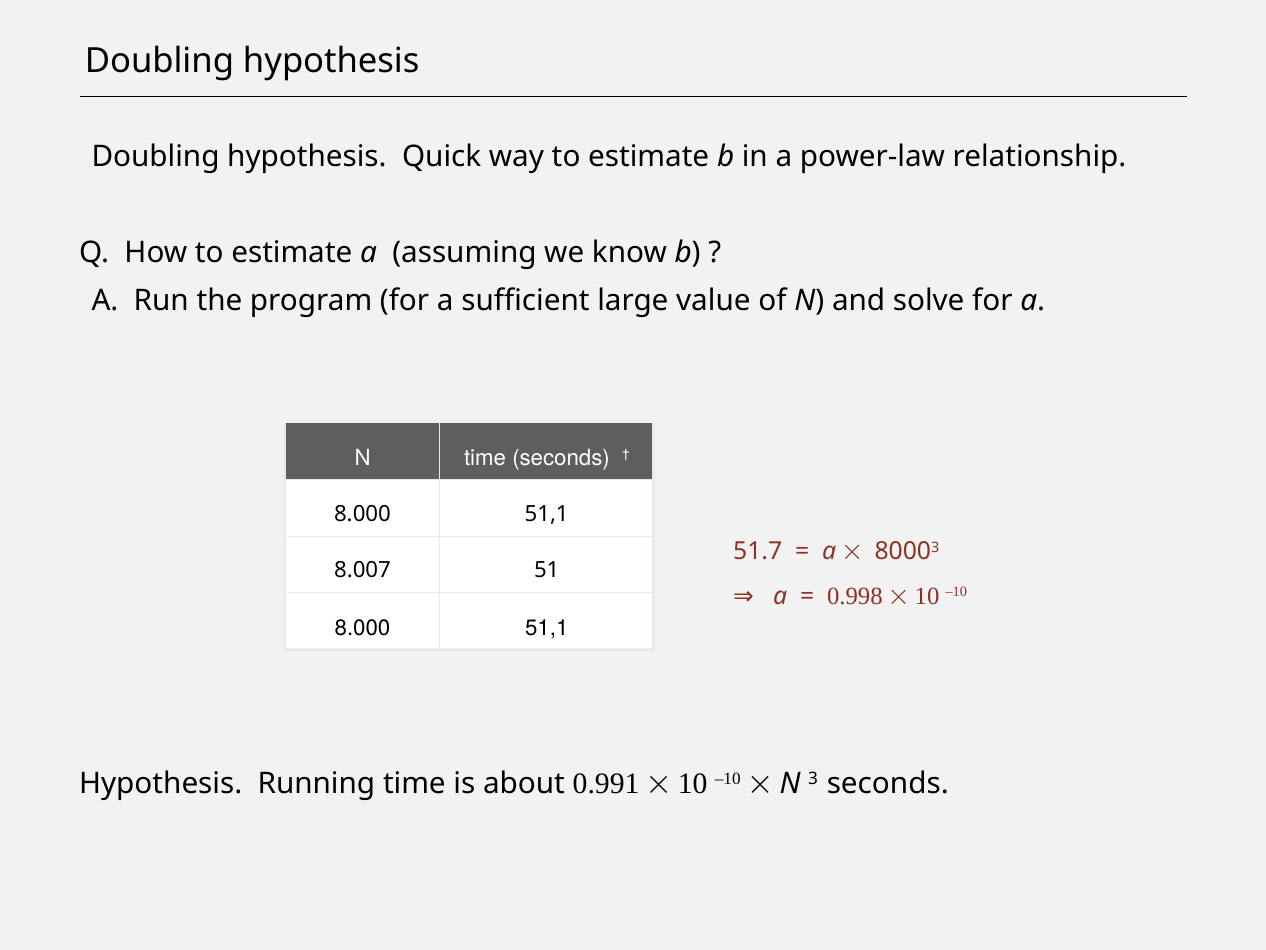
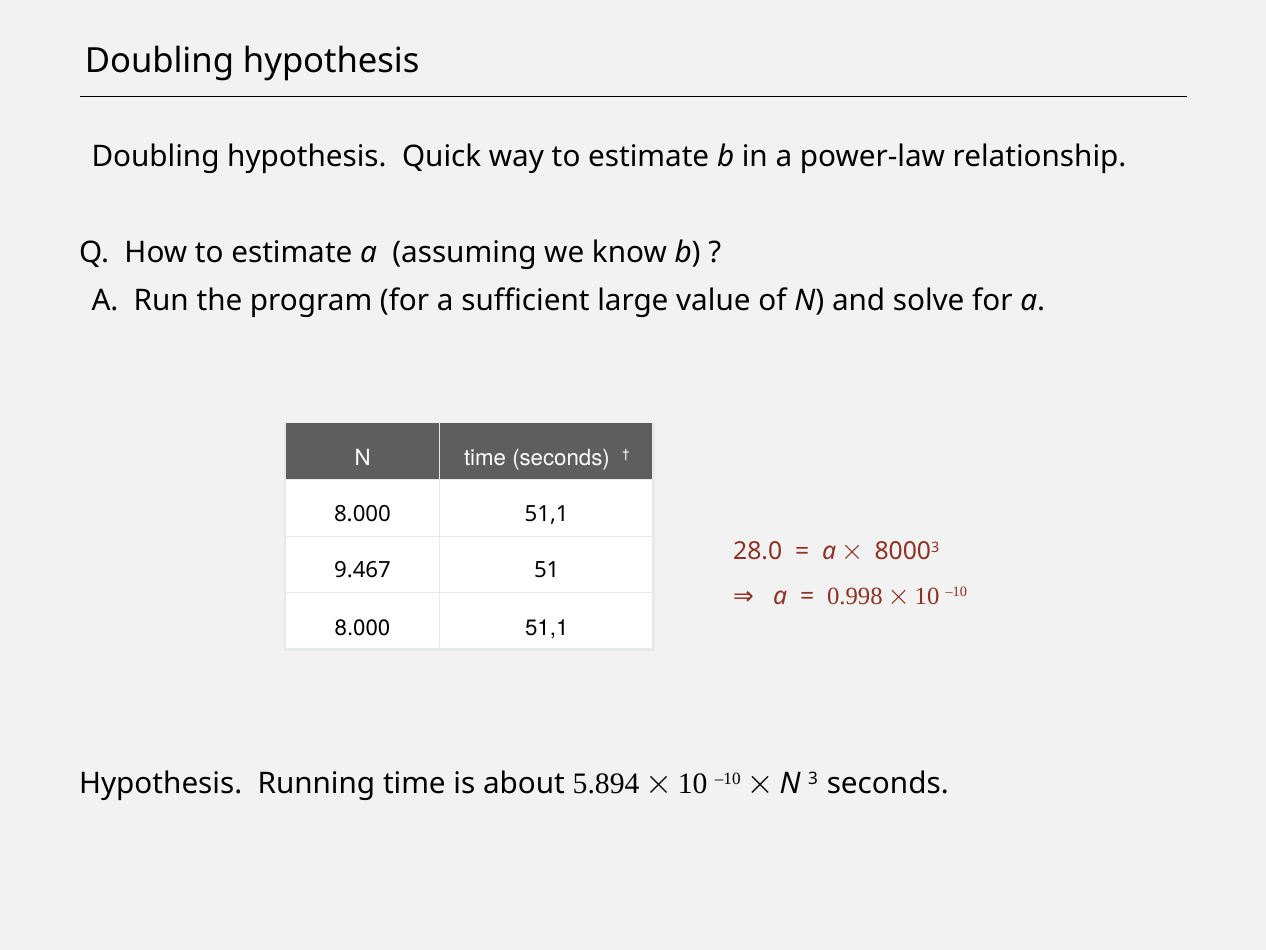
51.7: 51.7 -> 28.0
8.007: 8.007 -> 9.467
0.991: 0.991 -> 5.894
